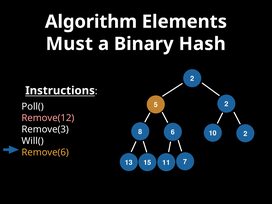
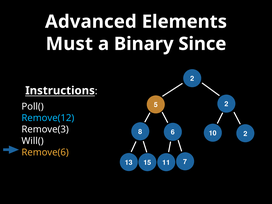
Algorithm: Algorithm -> Advanced
Hash: Hash -> Since
Remove(12 colour: pink -> light blue
